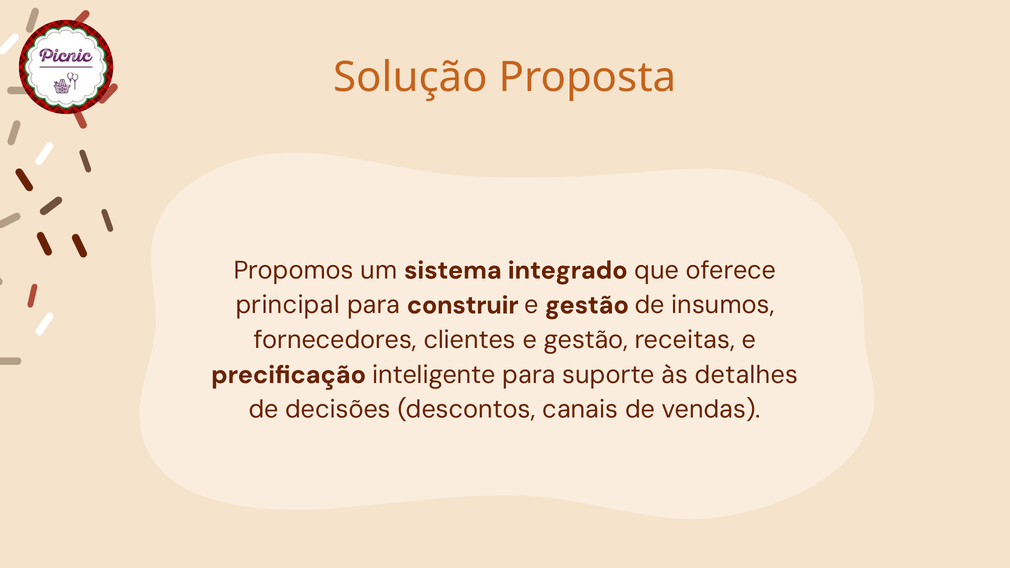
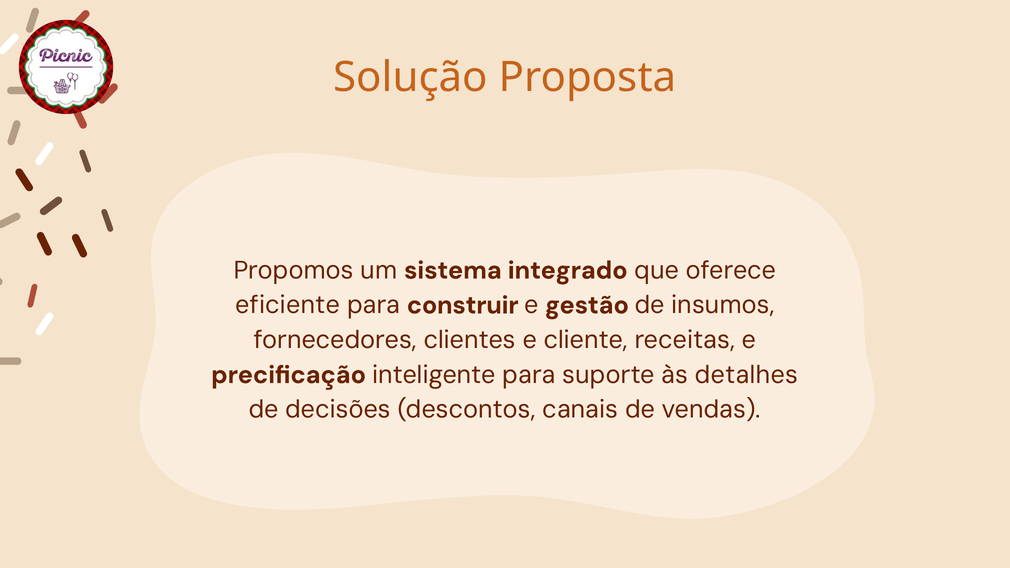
principal: principal -> eficiente
clientes e gestão: gestão -> cliente
